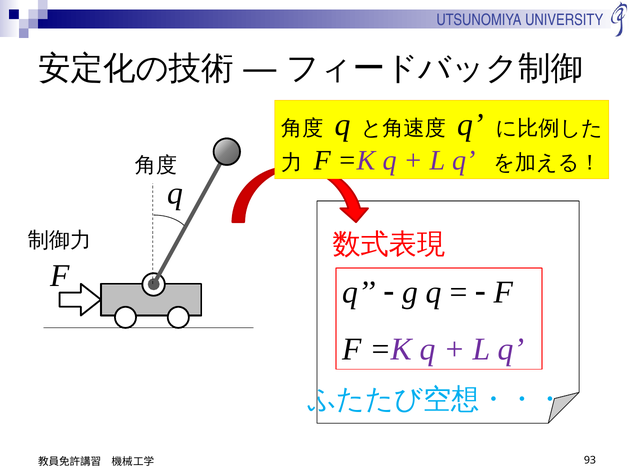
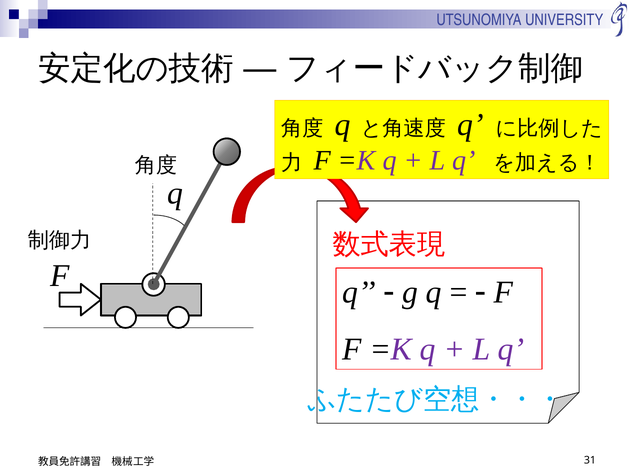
93: 93 -> 31
